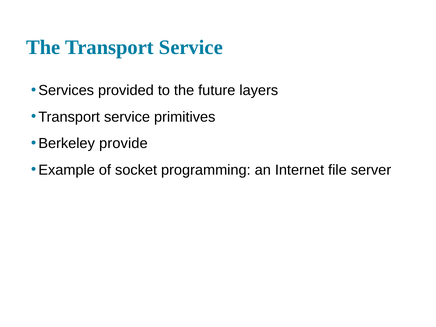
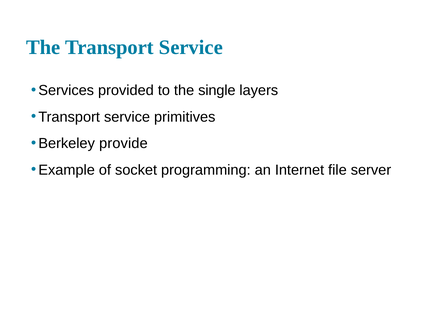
future: future -> single
